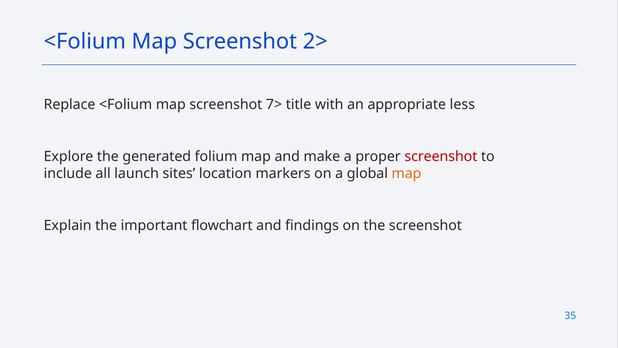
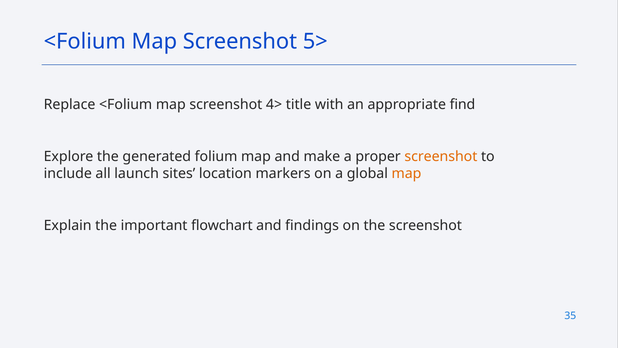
2>: 2> -> 5>
7>: 7> -> 4>
less: less -> find
screenshot at (441, 156) colour: red -> orange
